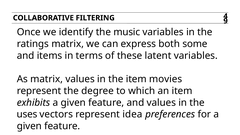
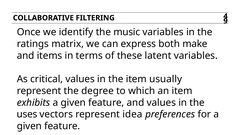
some: some -> make
As matrix: matrix -> critical
movies: movies -> usually
